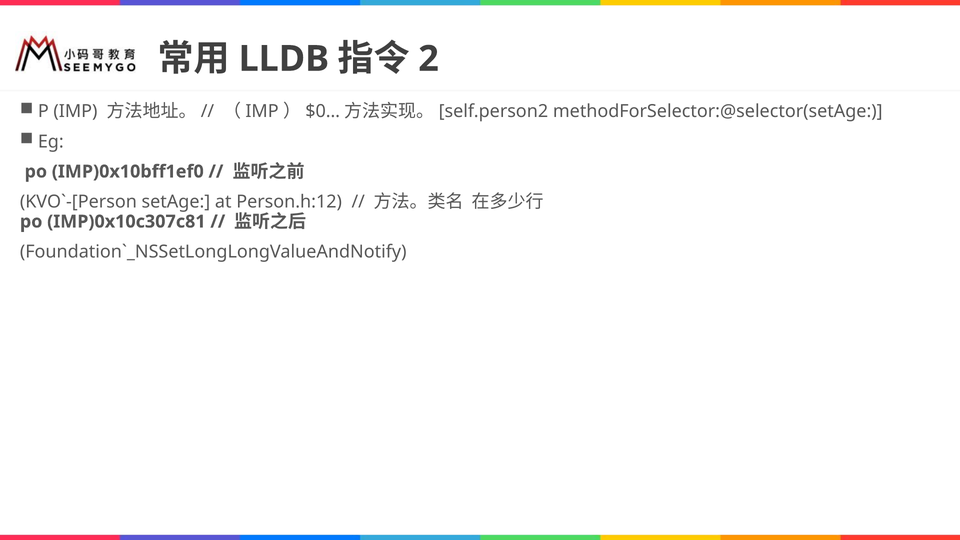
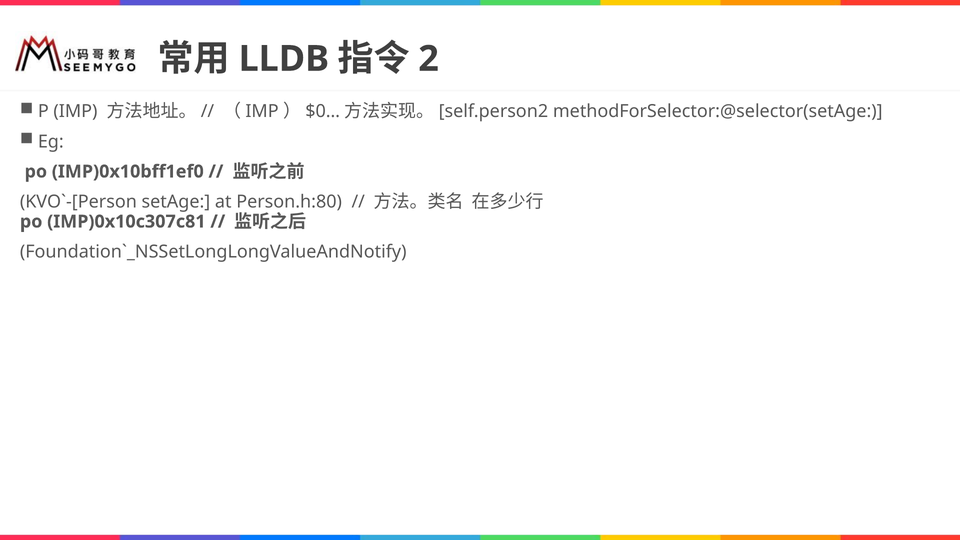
Person.h:12: Person.h:12 -> Person.h:80
